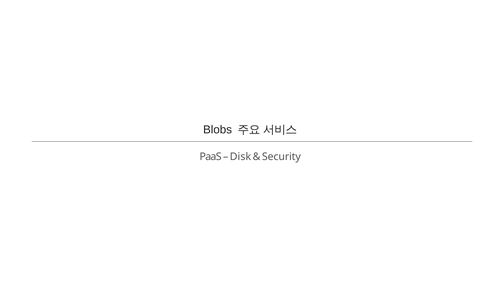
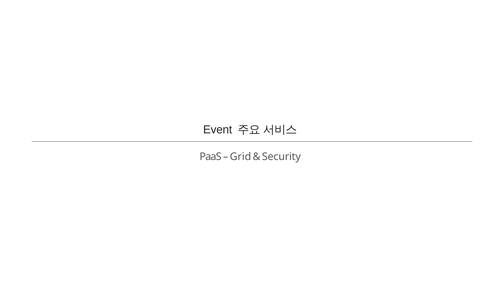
Blobs: Blobs -> Event
Disk: Disk -> Grid
